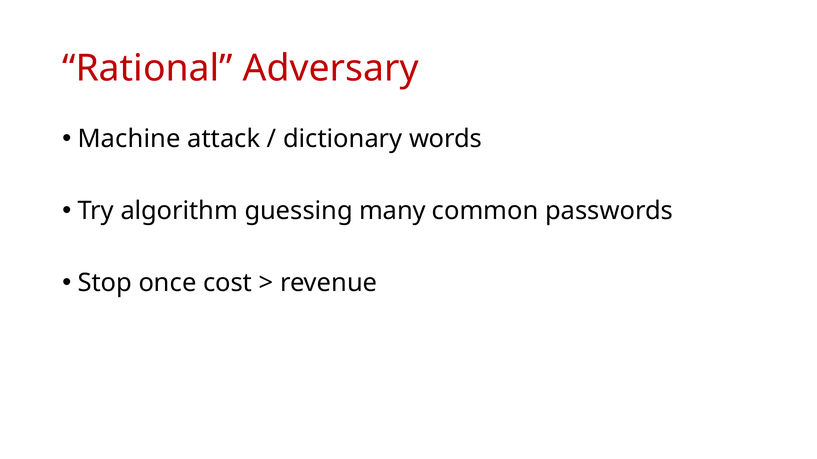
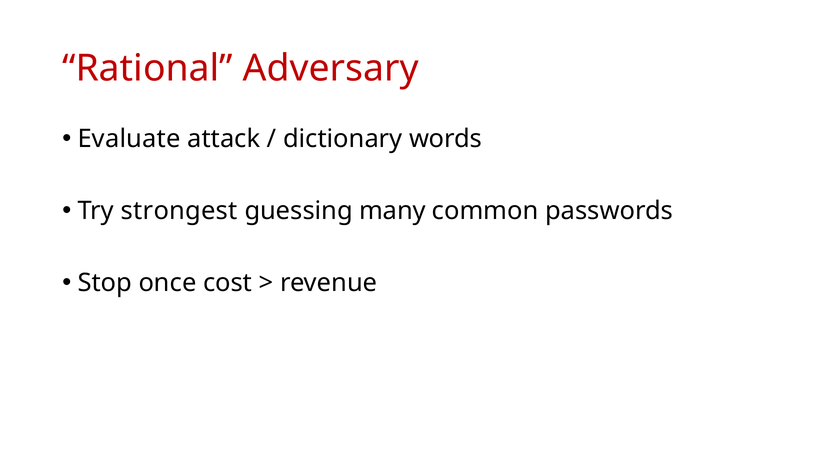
Machine: Machine -> Evaluate
algorithm: algorithm -> strongest
